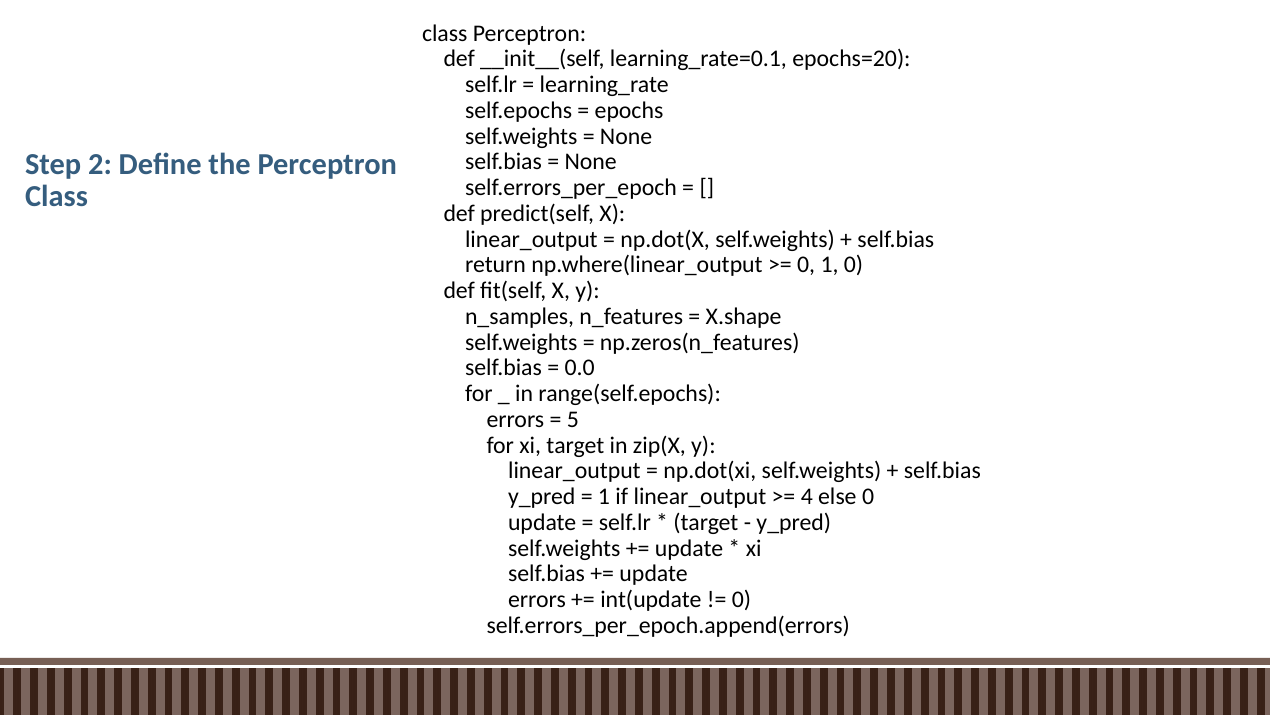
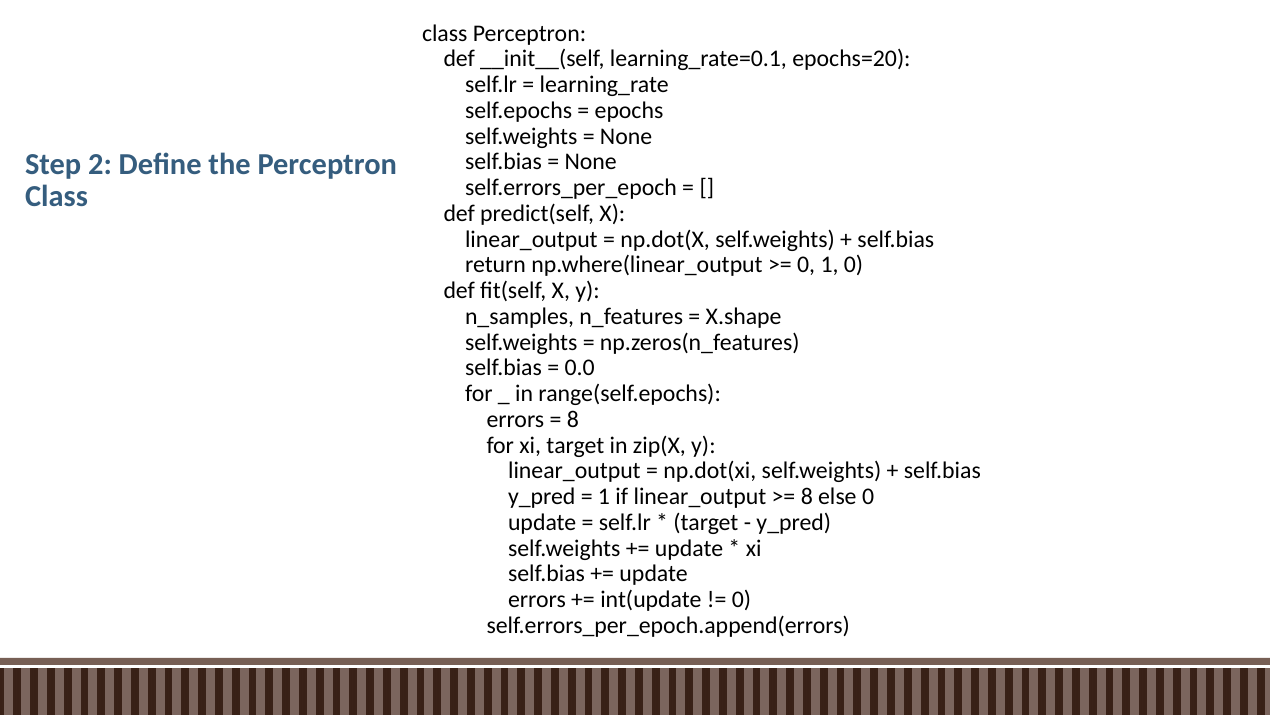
5 at (573, 419): 5 -> 8
4 at (807, 496): 4 -> 8
